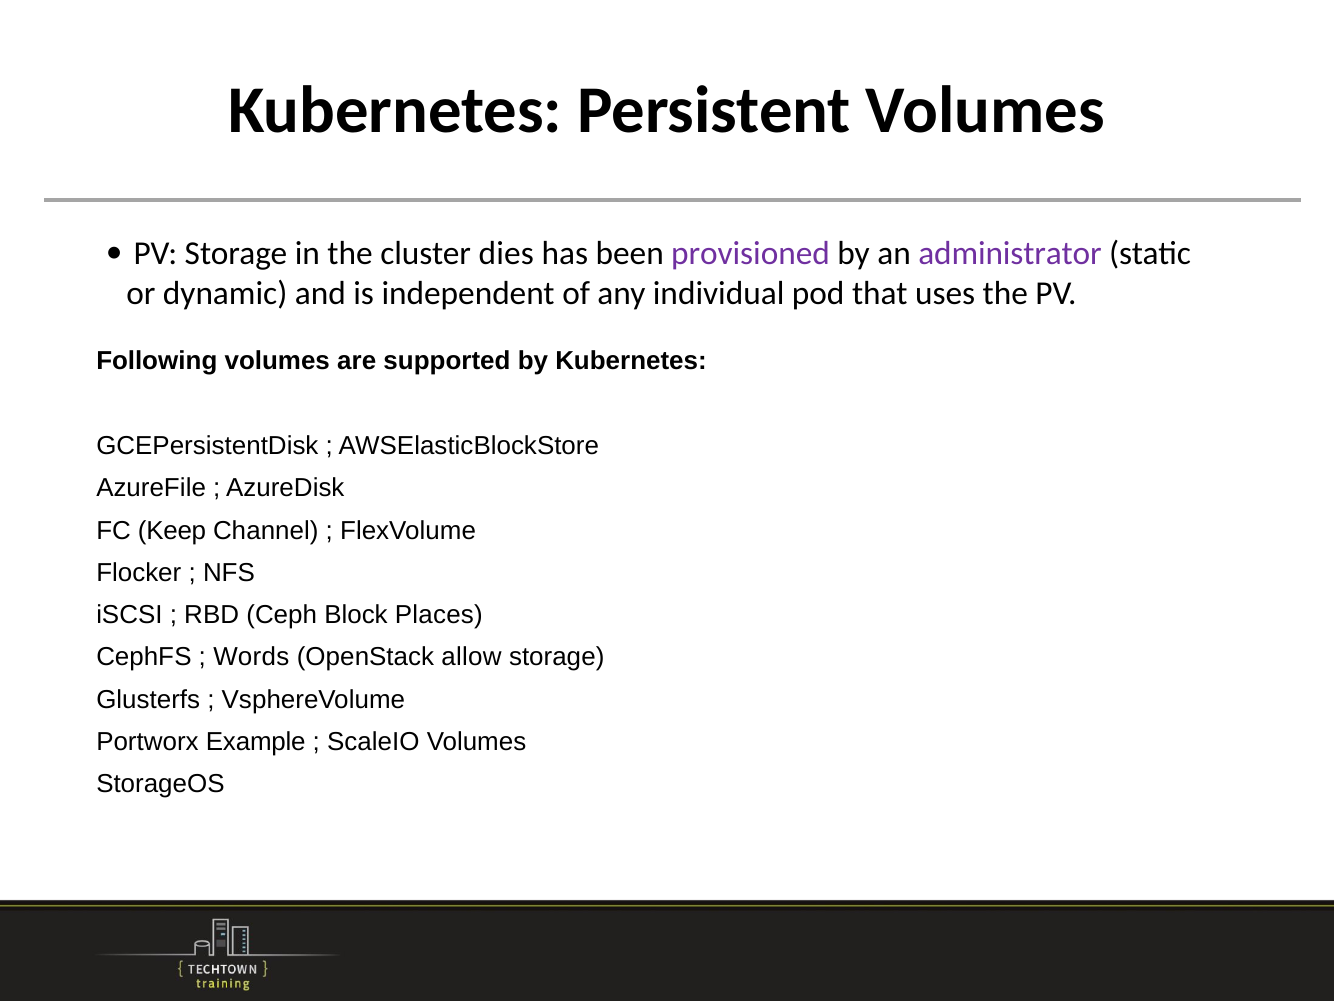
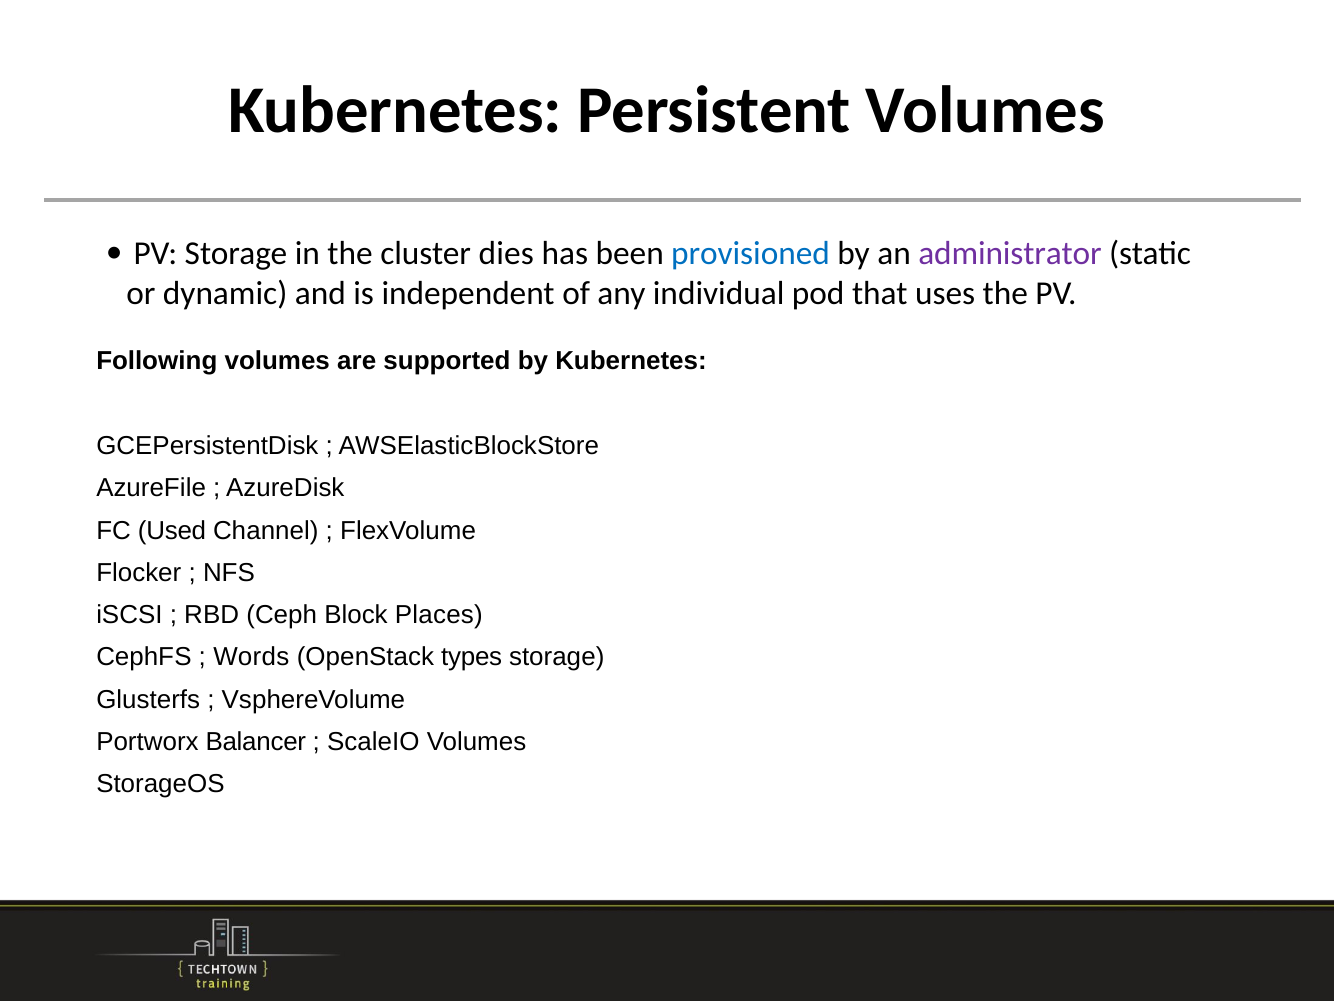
provisioned colour: purple -> blue
Keep: Keep -> Used
allow: allow -> types
Example: Example -> Balancer
